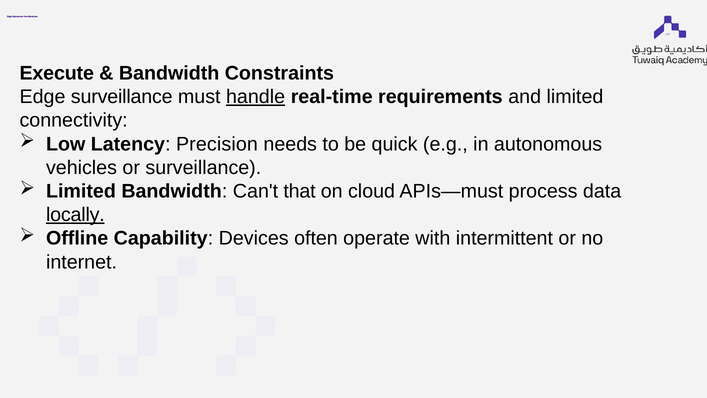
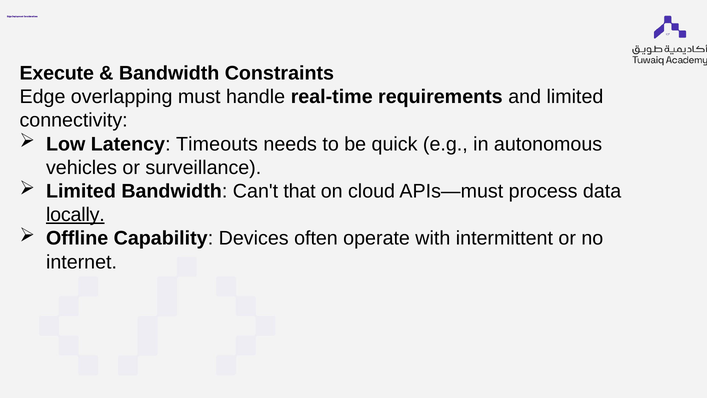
Edge surveillance: surveillance -> overlapping
handle underline: present -> none
Precision: Precision -> Timeouts
